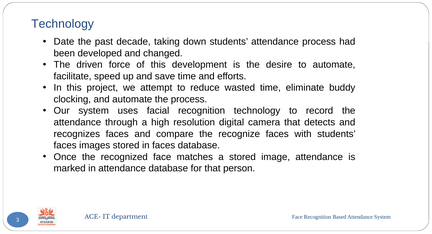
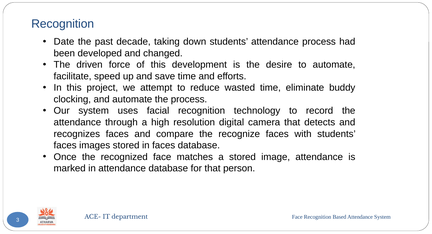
Technology at (63, 24): Technology -> Recognition
